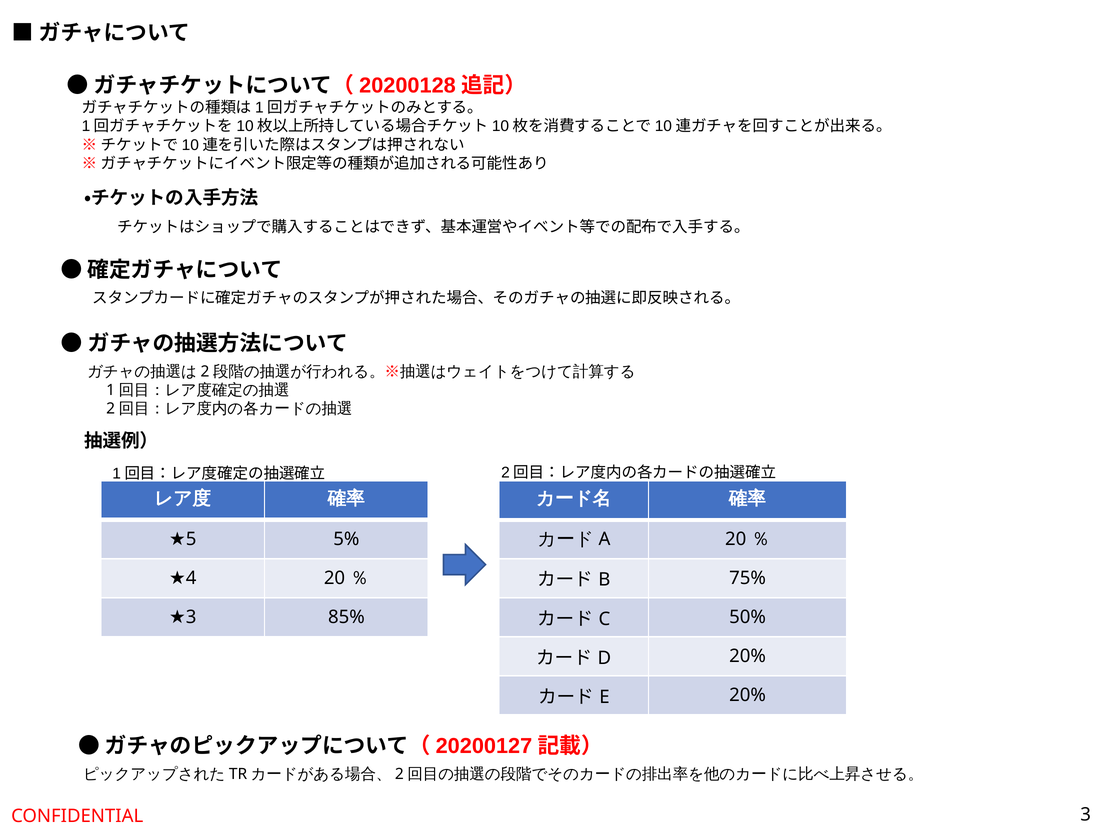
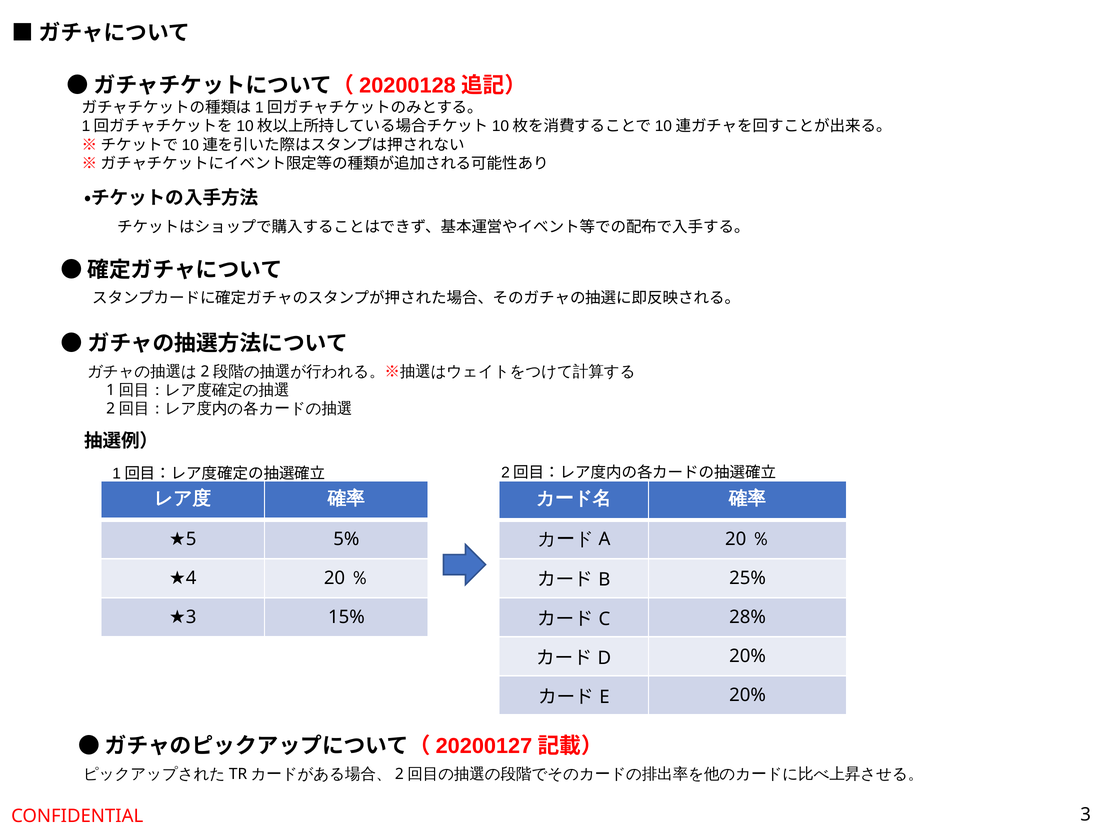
75%: 75% -> 25%
85%: 85% -> 15%
50%: 50% -> 28%
